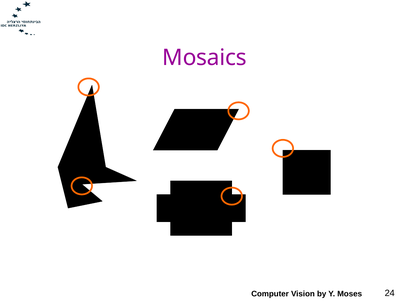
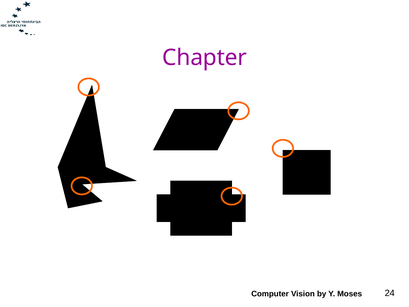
Mosaics: Mosaics -> Chapter
